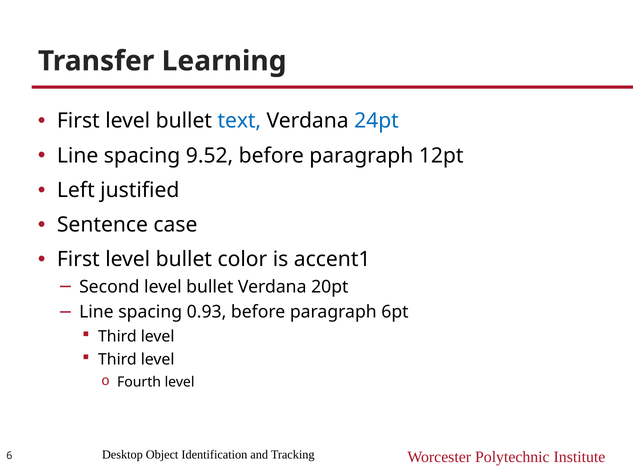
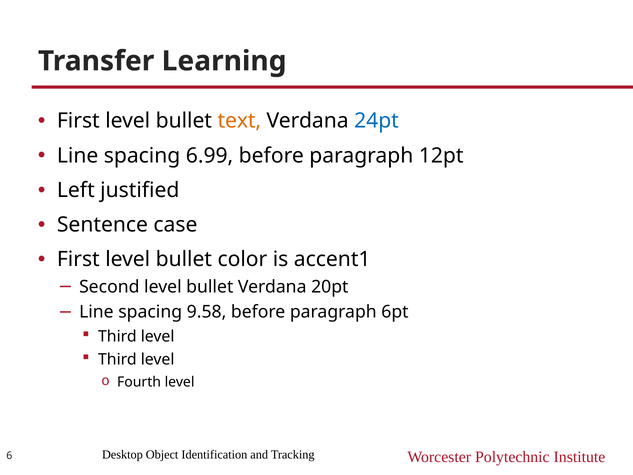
text colour: blue -> orange
9.52: 9.52 -> 6.99
0.93: 0.93 -> 9.58
